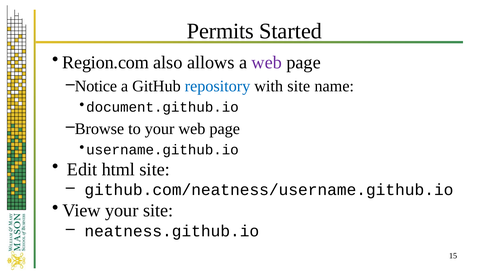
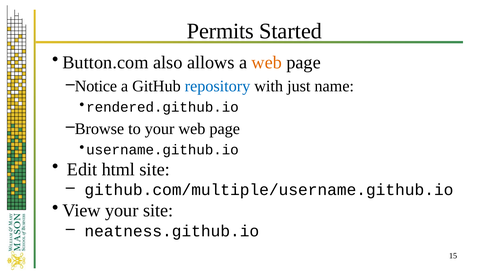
Region.com: Region.com -> Button.com
web at (267, 63) colour: purple -> orange
with site: site -> just
document.github.io: document.github.io -> rendered.github.io
github.com/neatness/username.github.io: github.com/neatness/username.github.io -> github.com/multiple/username.github.io
